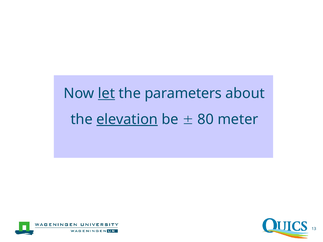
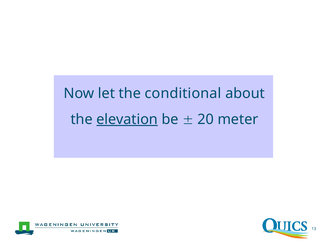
let underline: present -> none
parameters: parameters -> conditional
80: 80 -> 20
